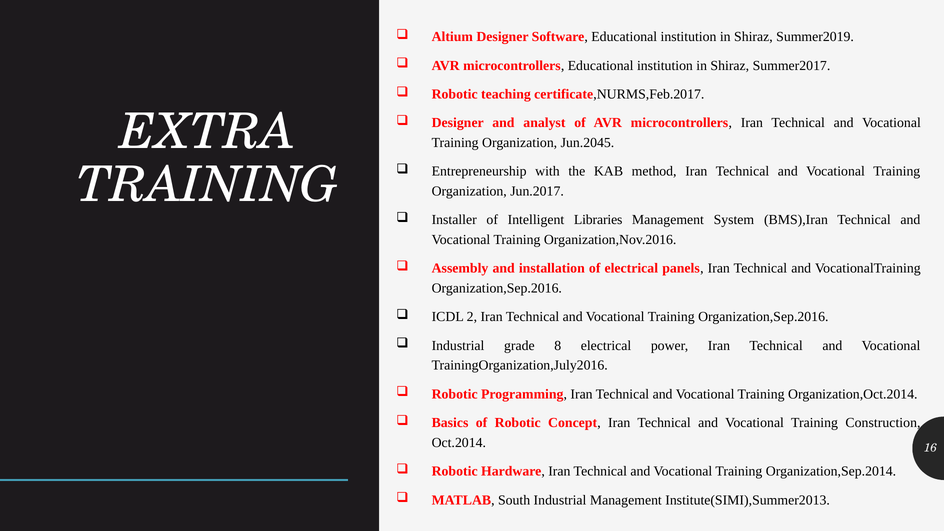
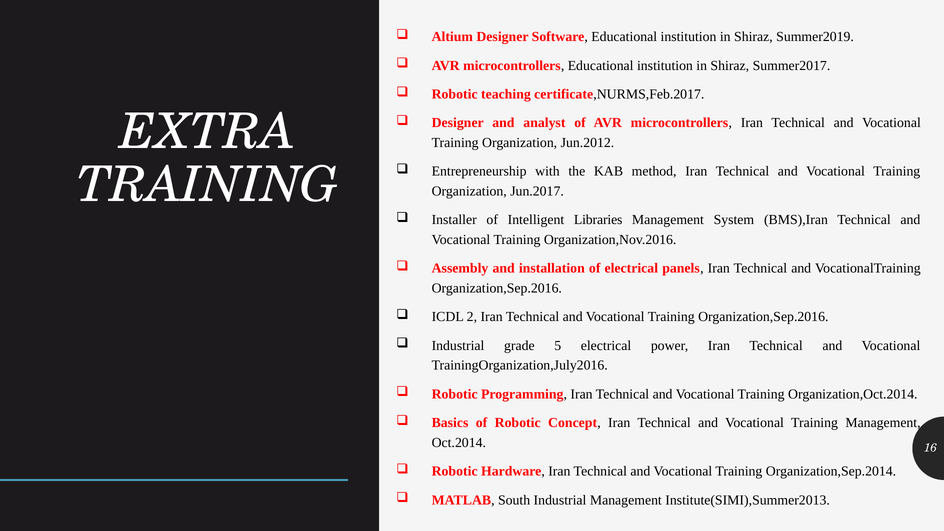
Jun.2045: Jun.2045 -> Jun.2012
8: 8 -> 5
Training Construction: Construction -> Management
